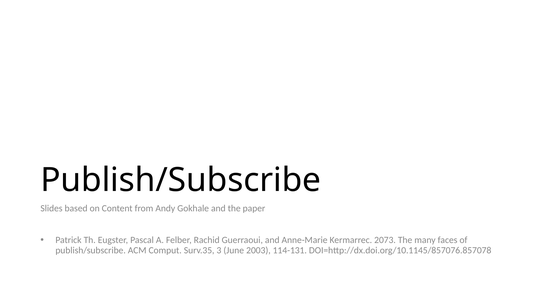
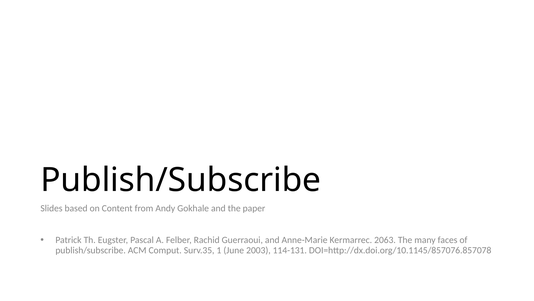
2073: 2073 -> 2063
3: 3 -> 1
